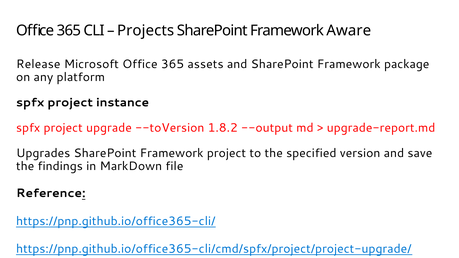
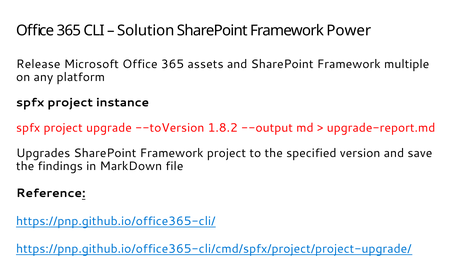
Projects: Projects -> Solution
Aware: Aware -> Power
package: package -> multiple
